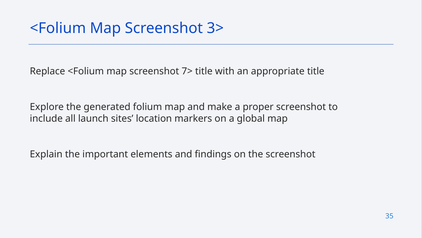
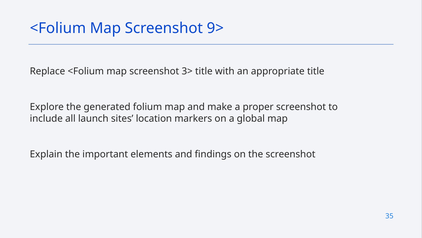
3>: 3> -> 9>
7>: 7> -> 3>
